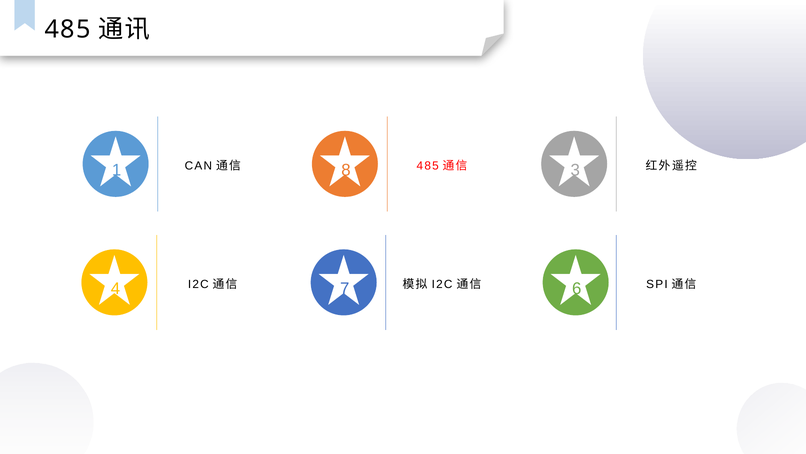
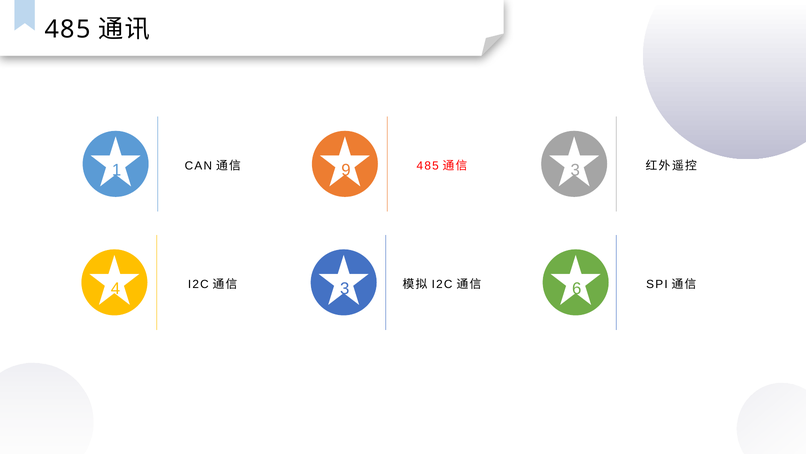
8: 8 -> 9
7 at (345, 288): 7 -> 3
